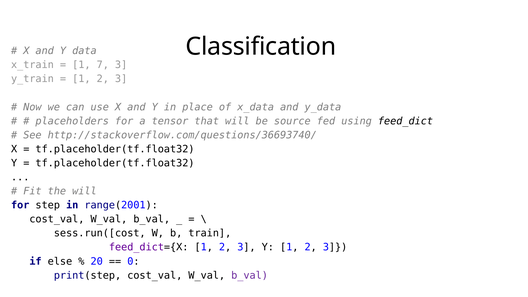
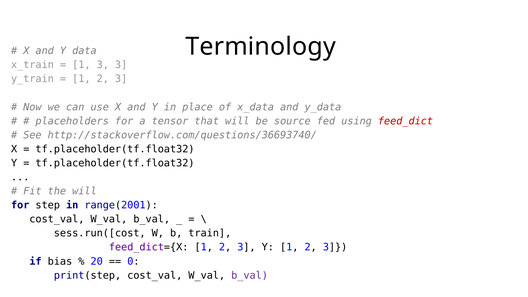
Classification: Classification -> Terminology
1 7: 7 -> 3
feed_dict colour: black -> red
else: else -> bias
